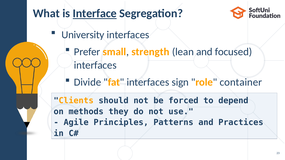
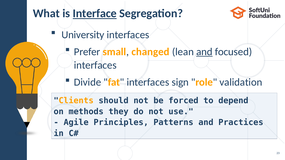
strength: strength -> changed
and at (204, 52) underline: none -> present
container: container -> validation
